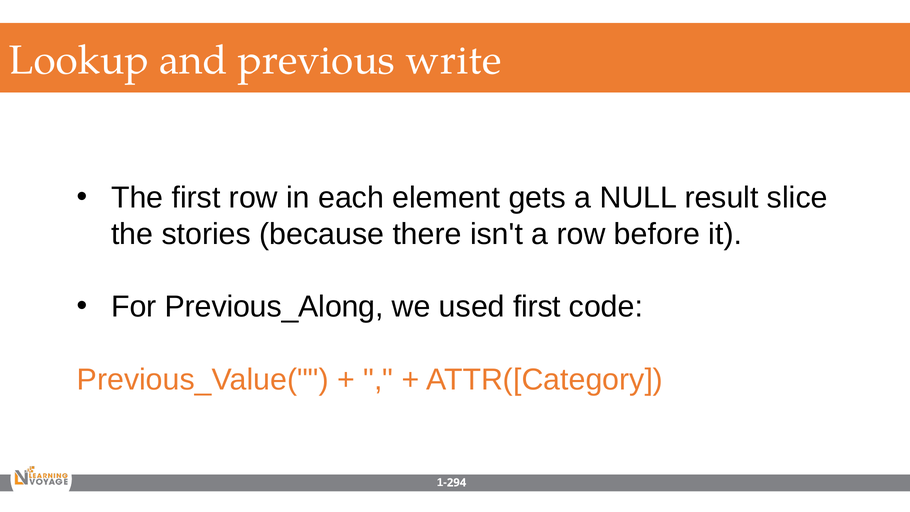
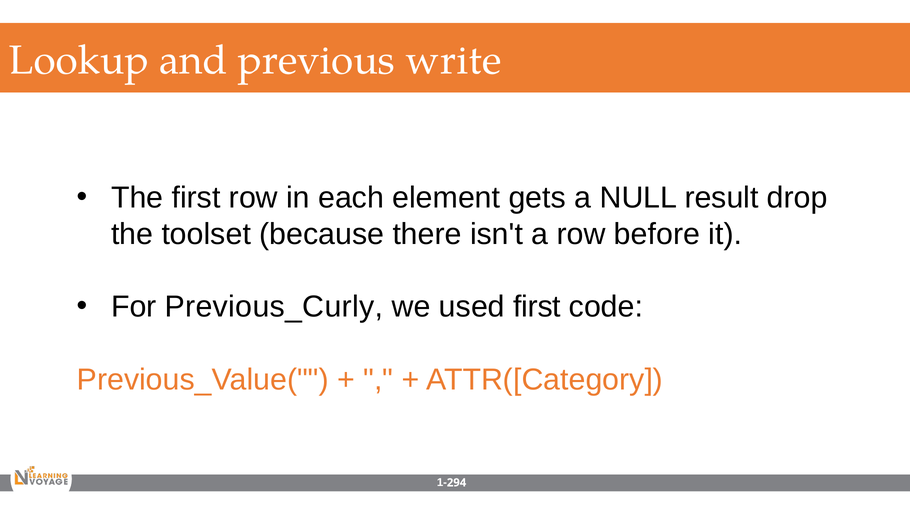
slice: slice -> drop
stories: stories -> toolset
Previous_Along: Previous_Along -> Previous_Curly
